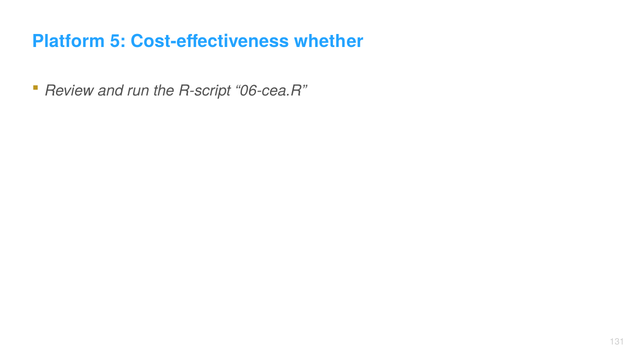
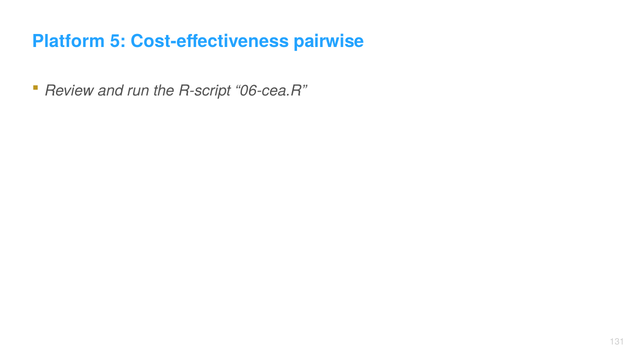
whether: whether -> pairwise
